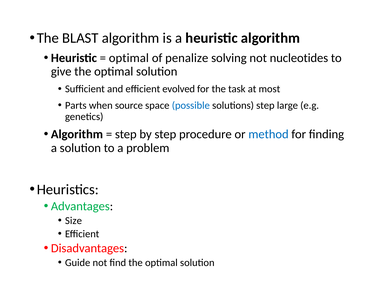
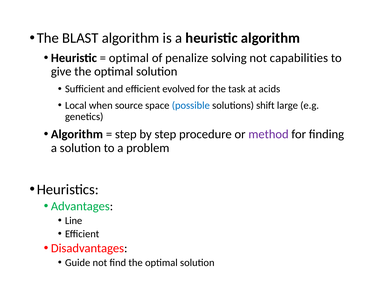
nucleotides: nucleotides -> capabilities
most: most -> acids
Parts: Parts -> Local
solutions step: step -> shift
method colour: blue -> purple
Size: Size -> Line
